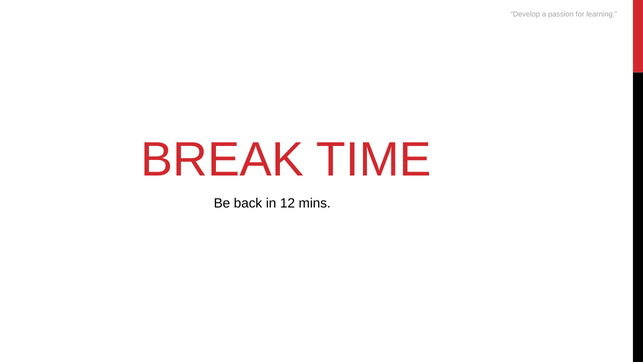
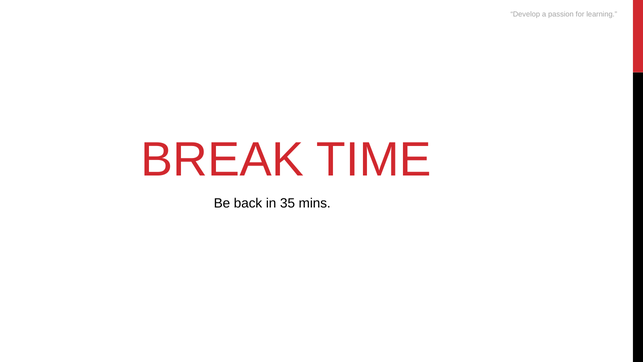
12: 12 -> 35
